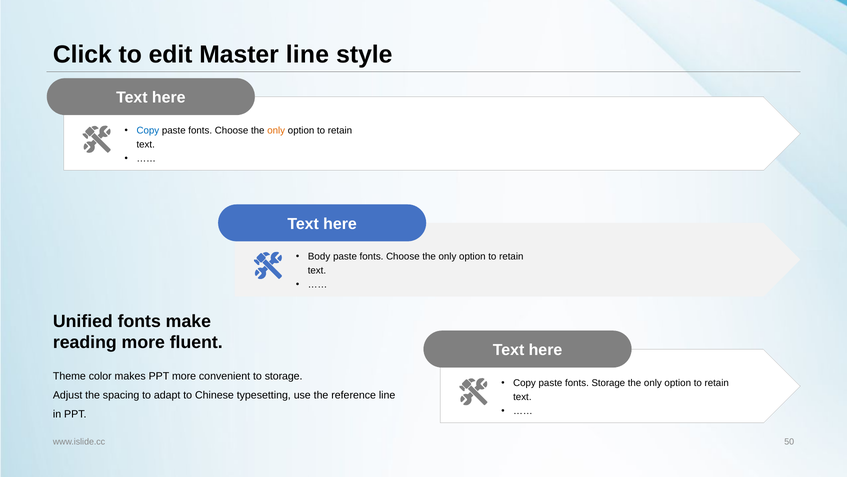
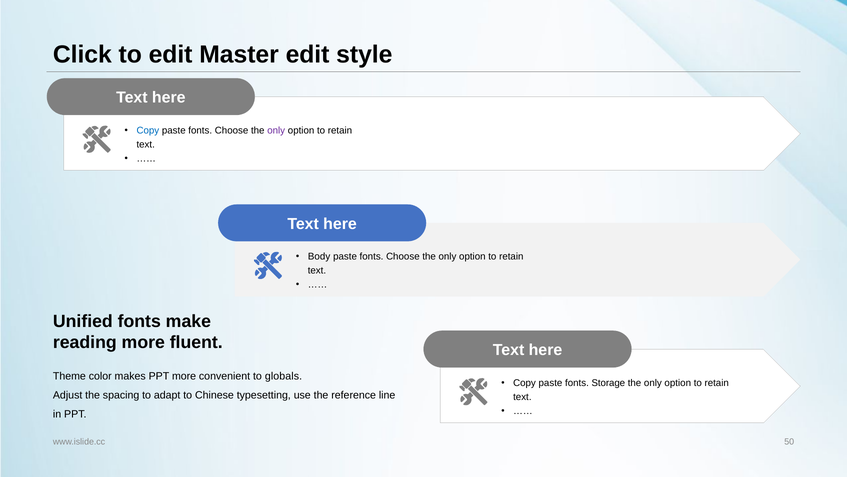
Master line: line -> edit
only at (276, 130) colour: orange -> purple
to storage: storage -> globals
